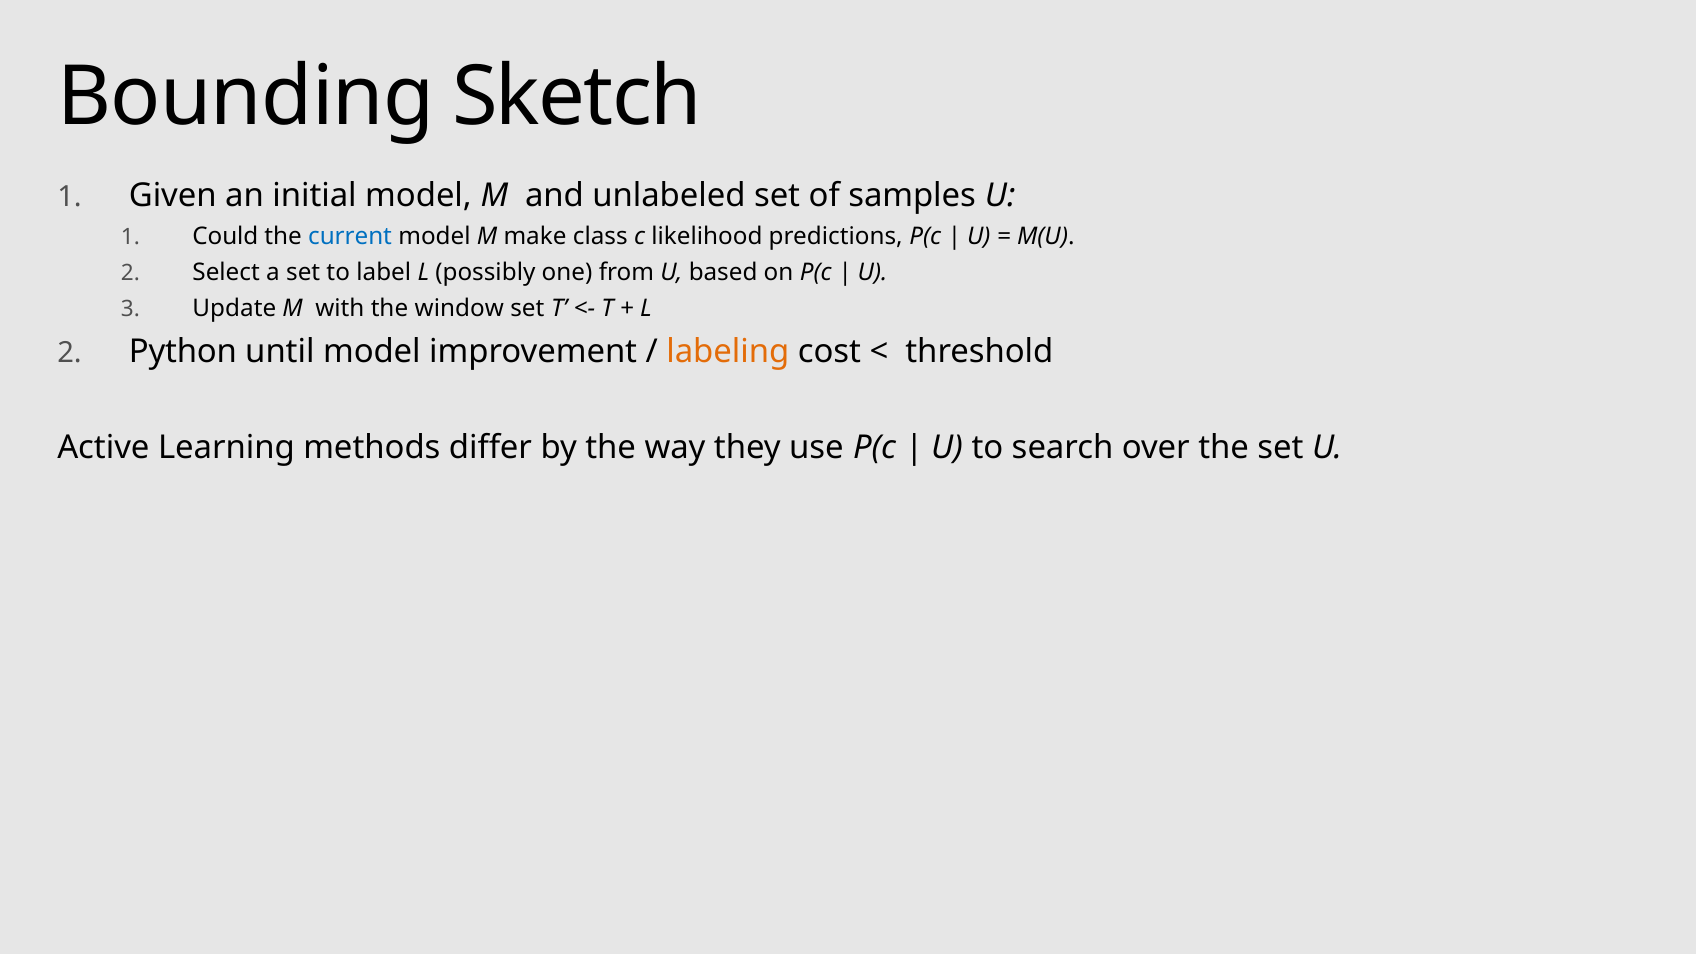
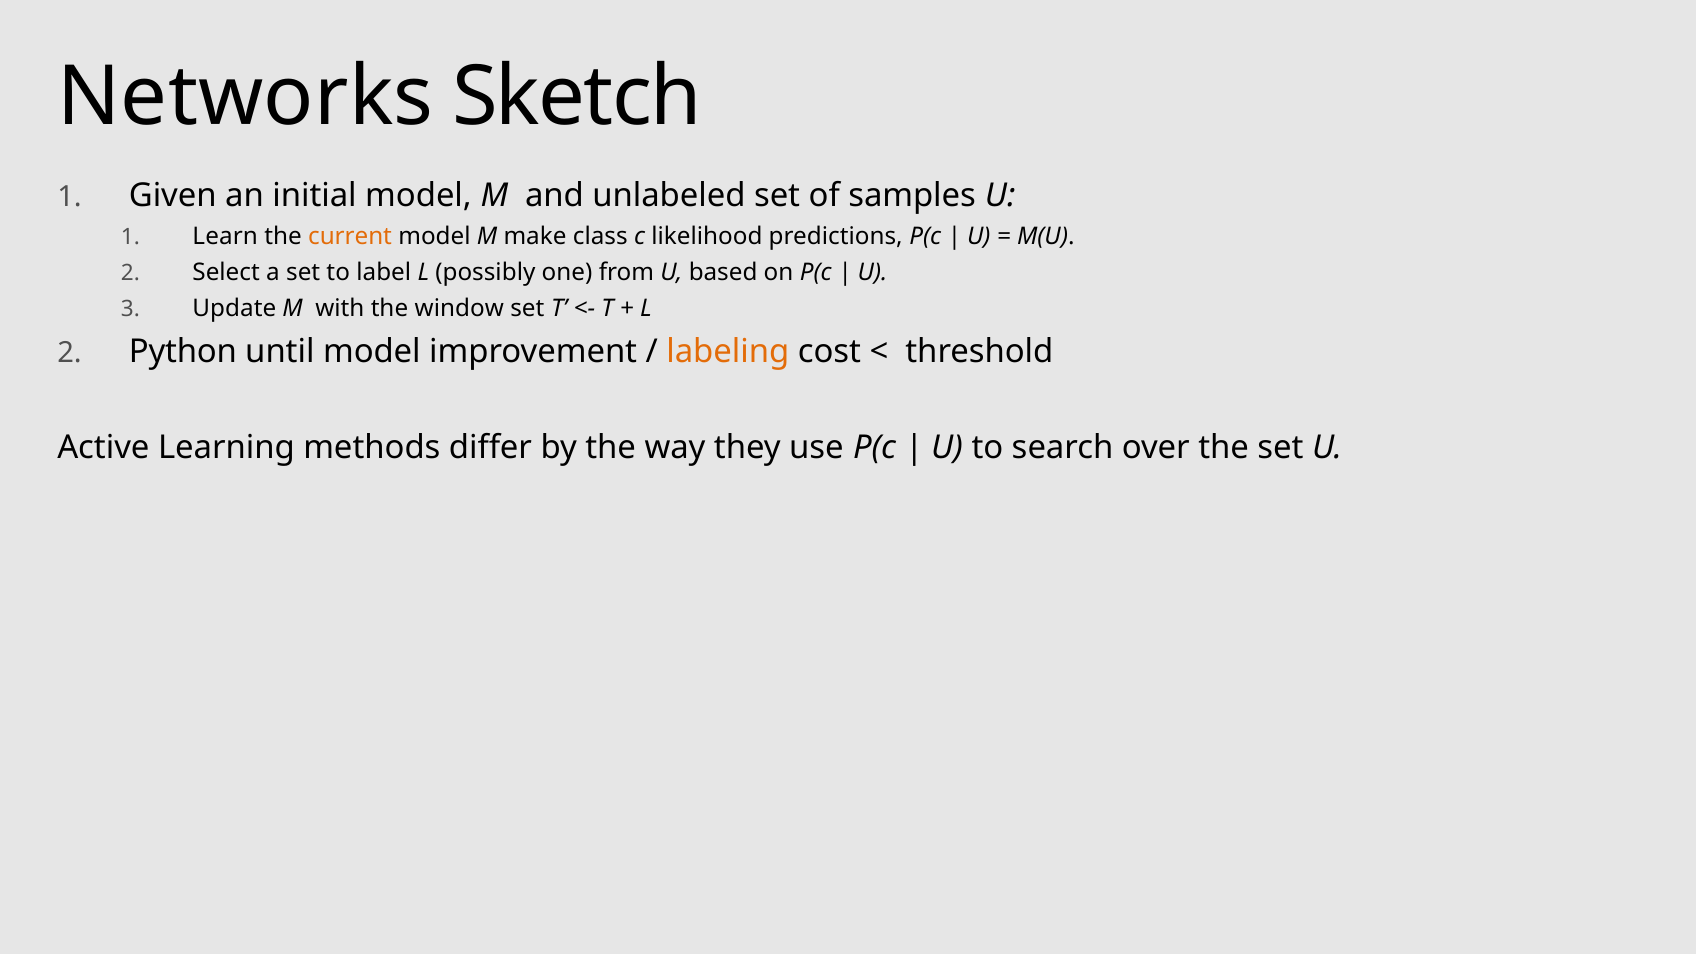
Bounding: Bounding -> Networks
Could: Could -> Learn
current colour: blue -> orange
